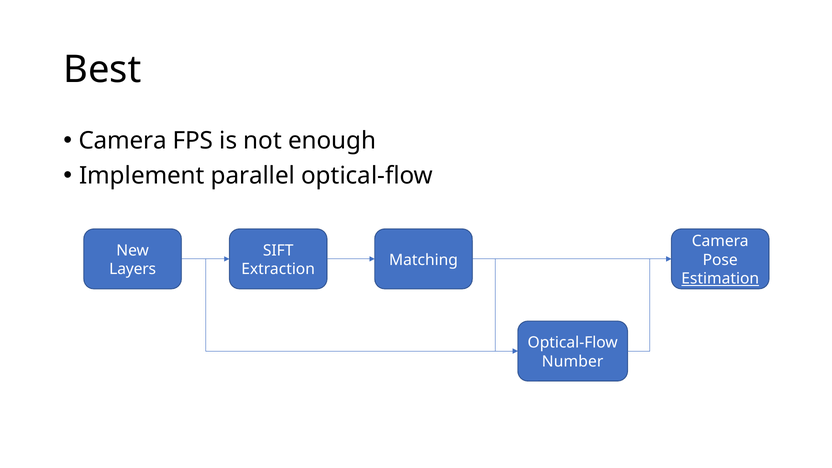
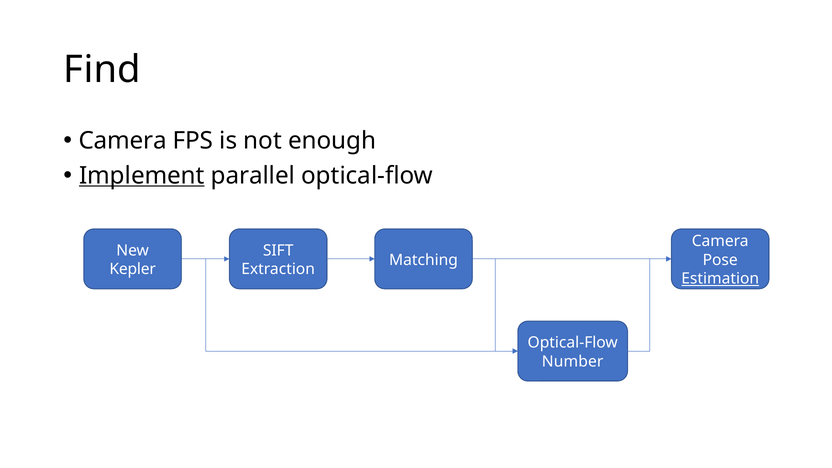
Best: Best -> Find
Implement underline: none -> present
Layers: Layers -> Kepler
